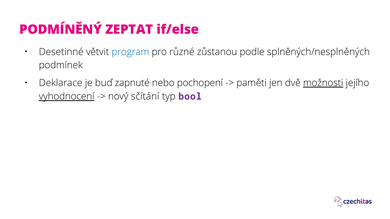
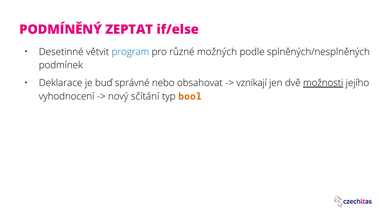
zůstanou: zůstanou -> možných
zapnuté: zapnuté -> správné
pochopení: pochopení -> obsahovat
paměti: paměti -> vznikají
vyhodnocení underline: present -> none
bool colour: purple -> orange
